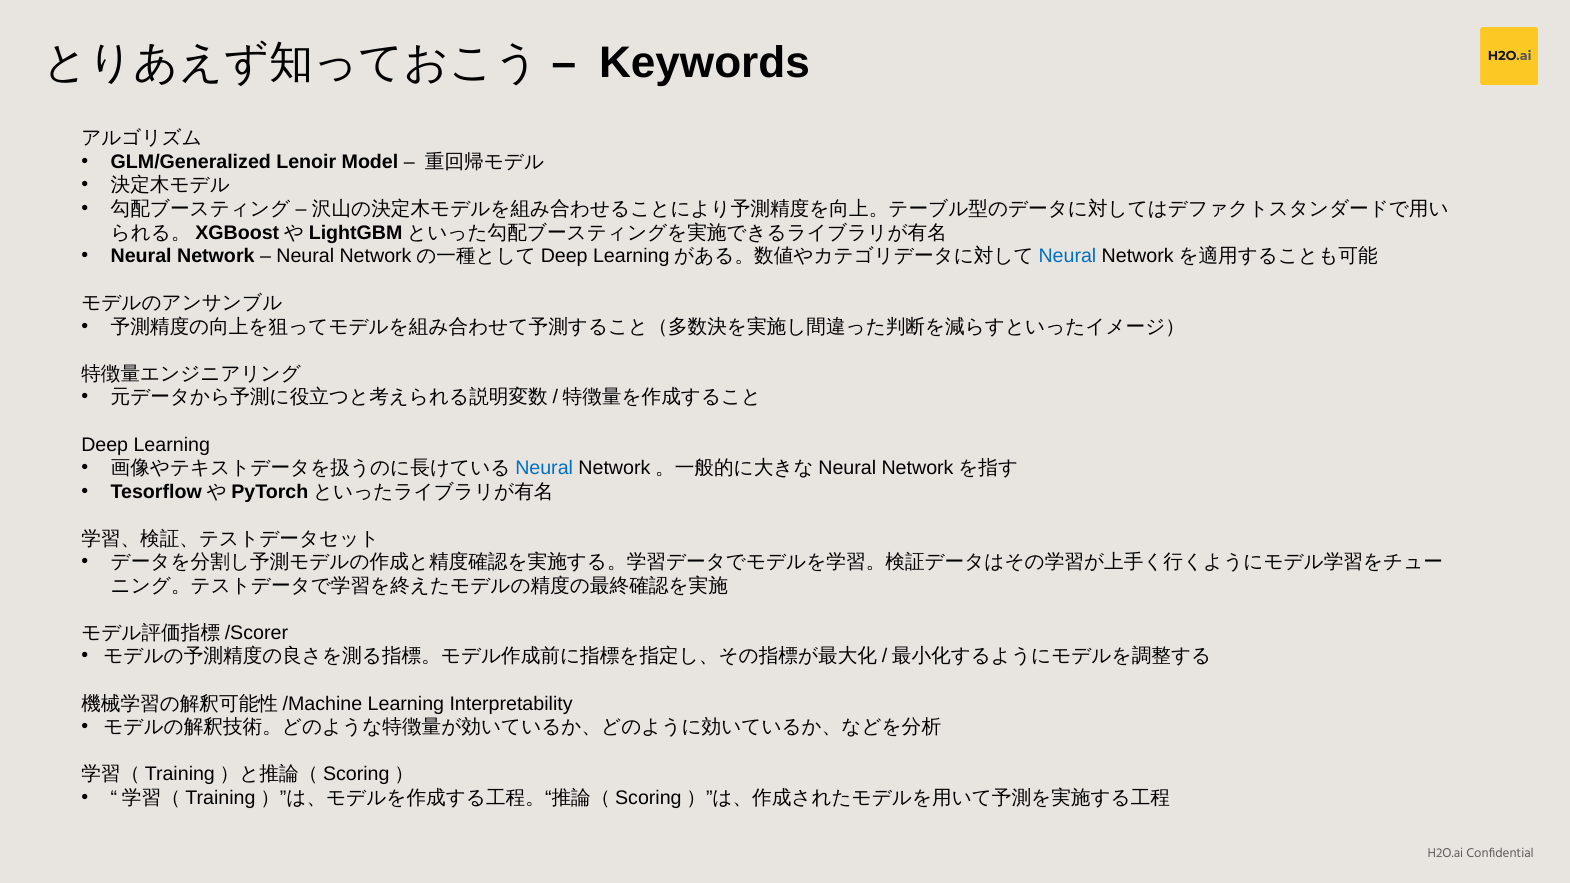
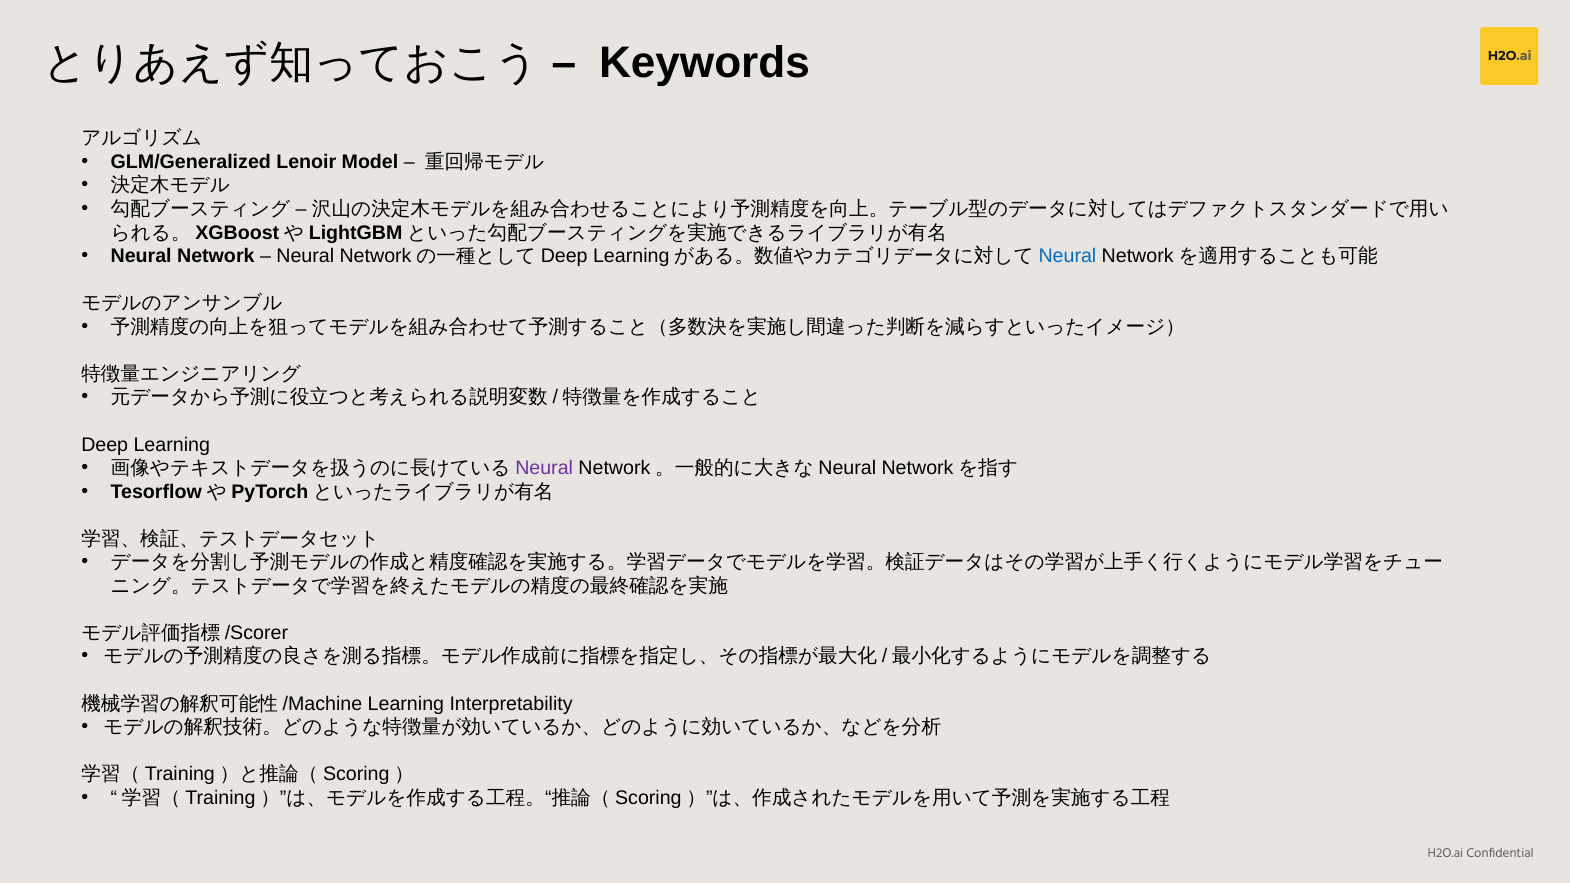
Neural at (544, 468) colour: blue -> purple
